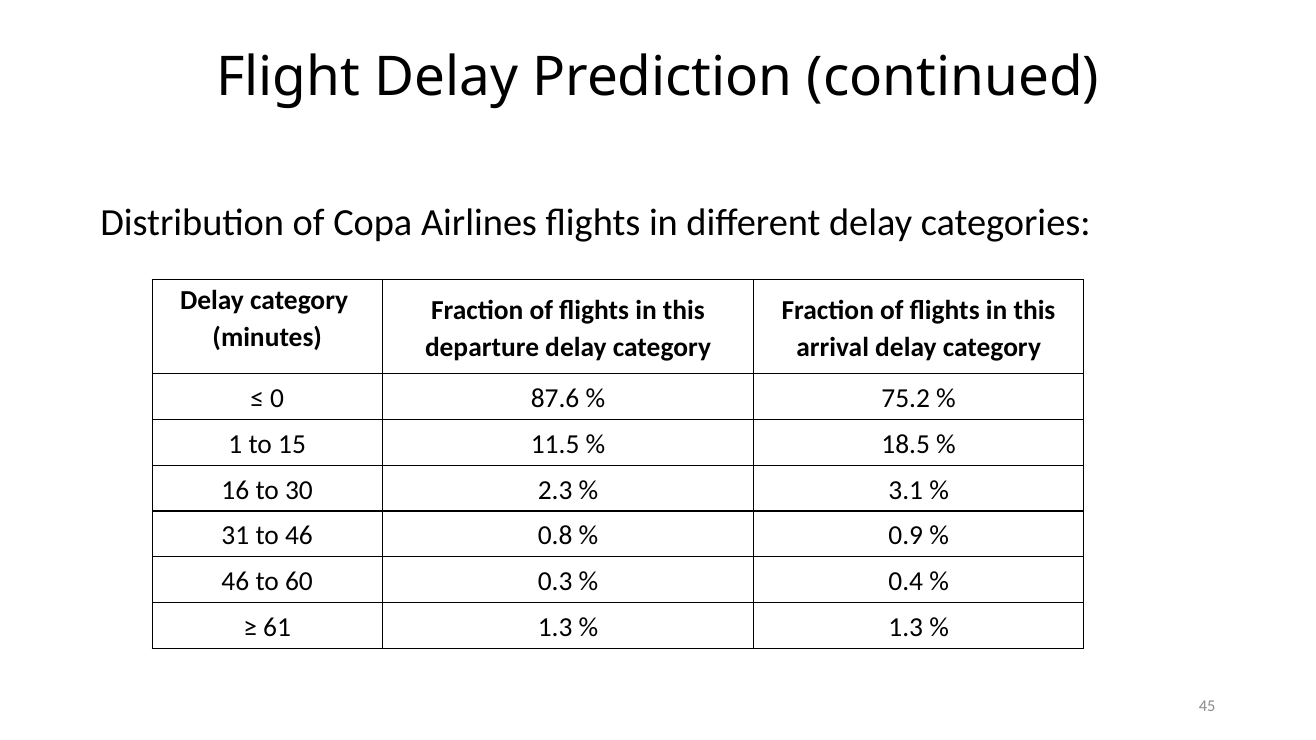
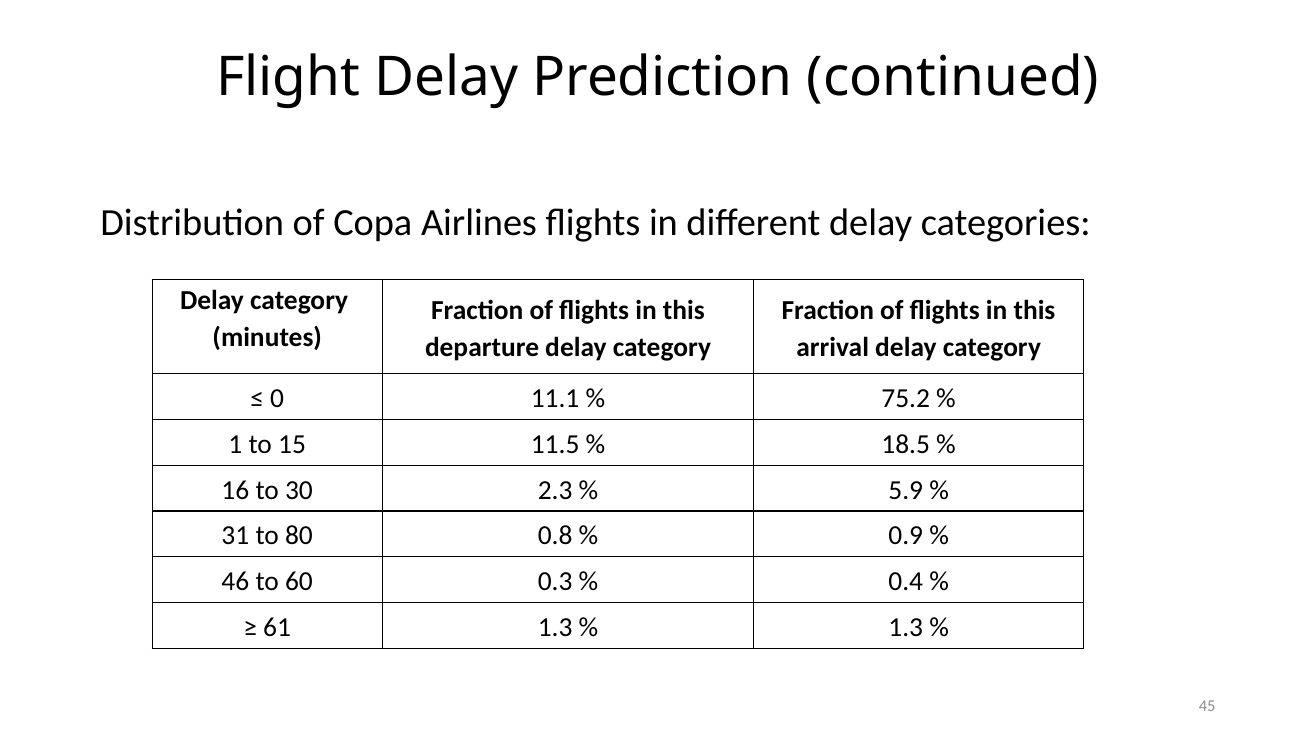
87.6: 87.6 -> 11.1
3.1: 3.1 -> 5.9
to 46: 46 -> 80
